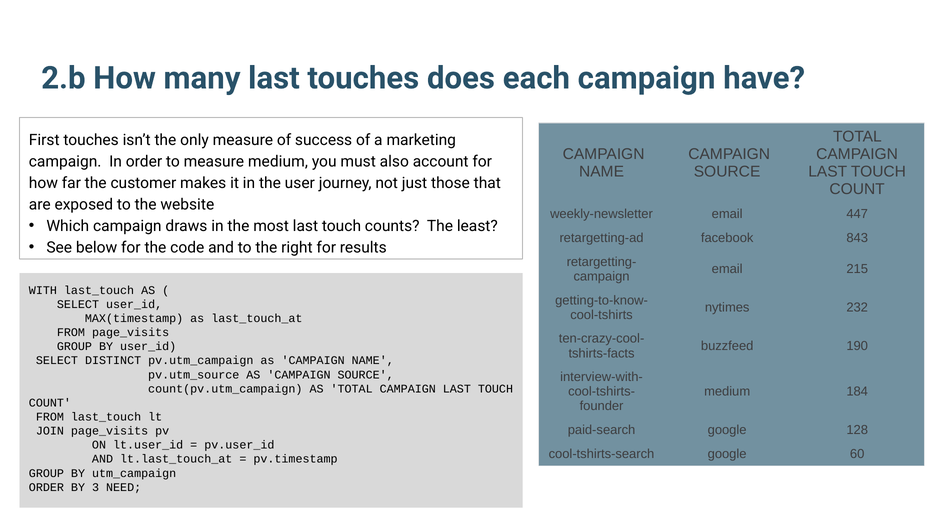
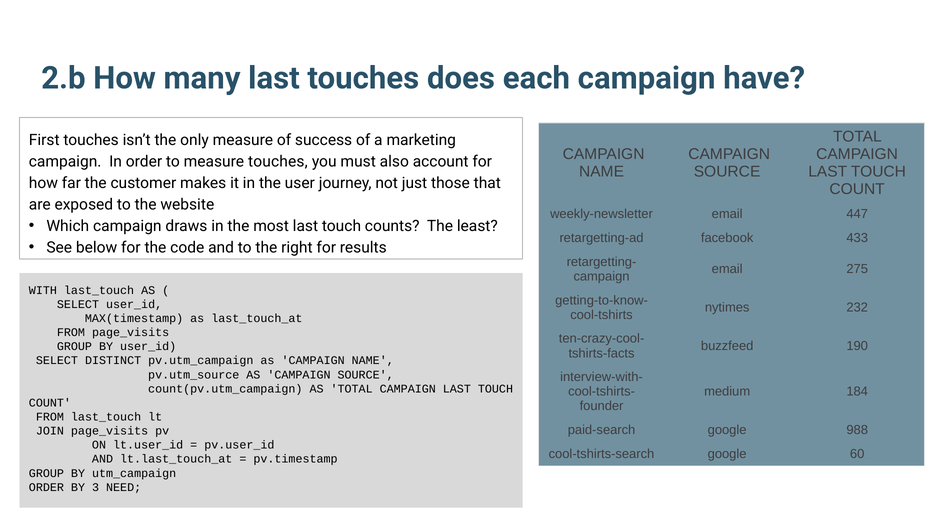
measure medium: medium -> touches
843: 843 -> 433
215: 215 -> 275
128: 128 -> 988
